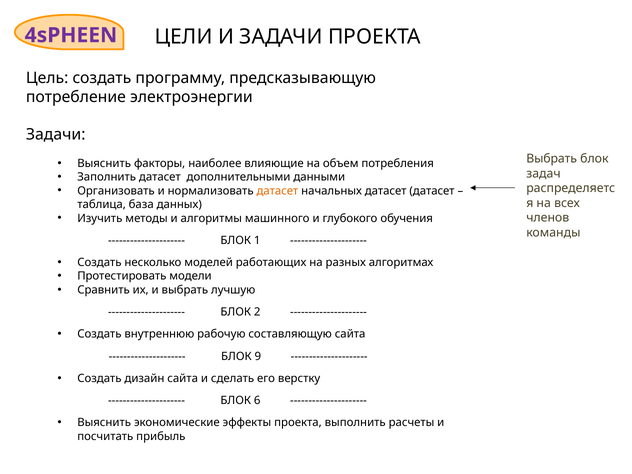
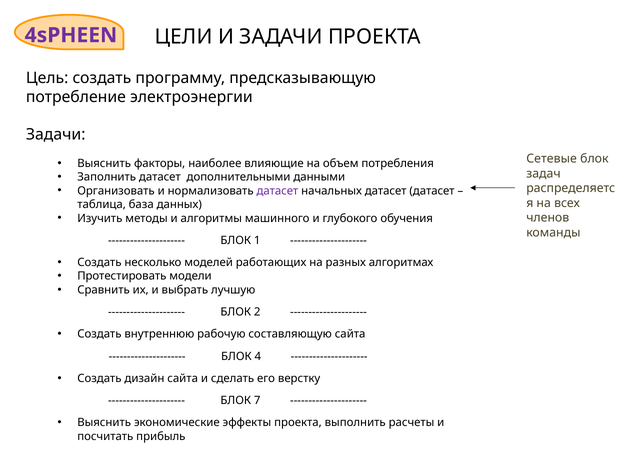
Выбрать at (552, 159): Выбрать -> Сетевые
датасет at (277, 191) colour: orange -> purple
9: 9 -> 4
6: 6 -> 7
